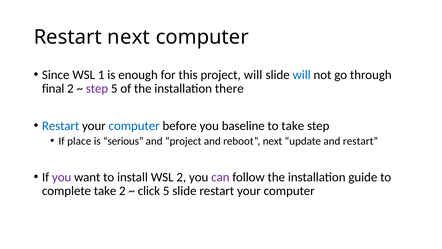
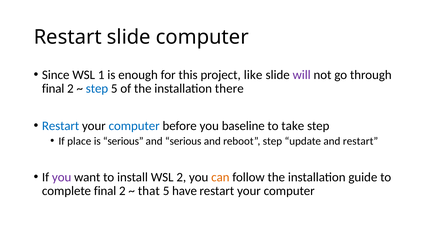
Restart next: next -> slide
project will: will -> like
will at (302, 75) colour: blue -> purple
step at (97, 89) colour: purple -> blue
and project: project -> serious
reboot next: next -> step
can colour: purple -> orange
complete take: take -> final
click: click -> that
5 slide: slide -> have
